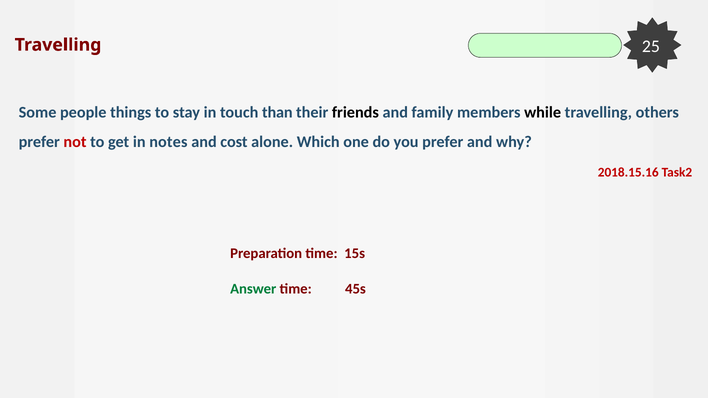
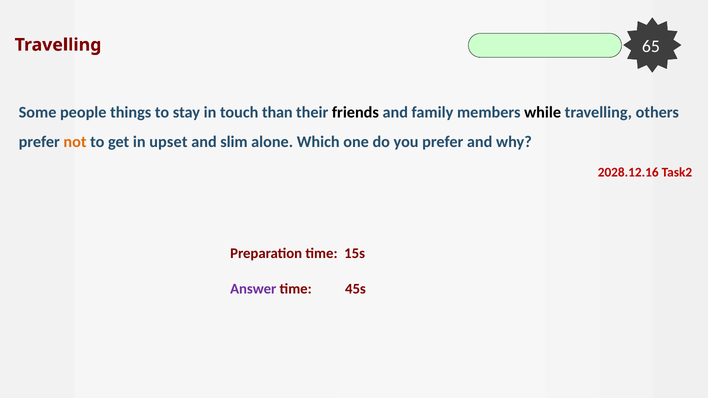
25: 25 -> 65
not colour: red -> orange
notes: notes -> upset
cost: cost -> slim
2018.15.16: 2018.15.16 -> 2028.12.16
Answer colour: green -> purple
